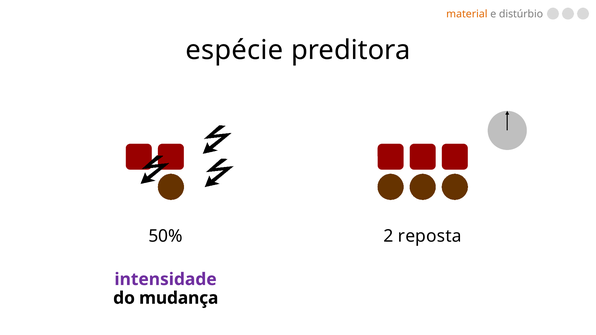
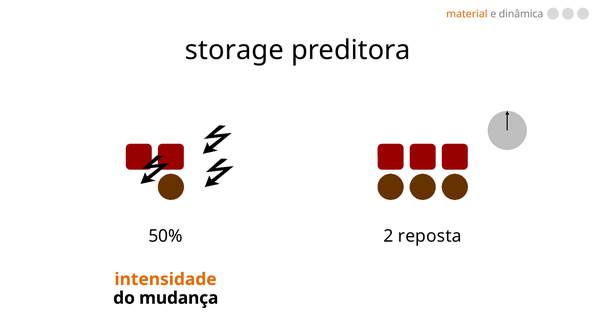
distúrbio: distúrbio -> dinâmica
espécie: espécie -> storage
intensidade colour: purple -> orange
